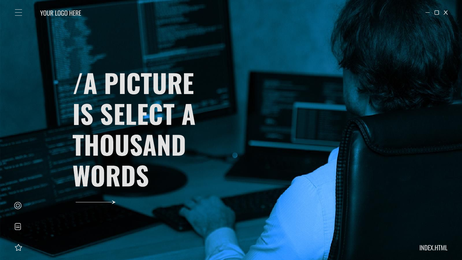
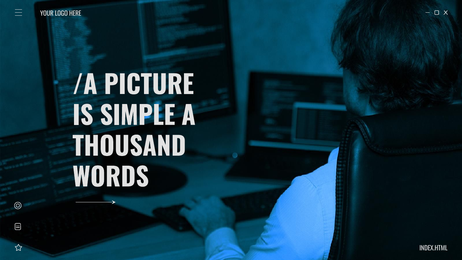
SELECT: SELECT -> SIMPLE
